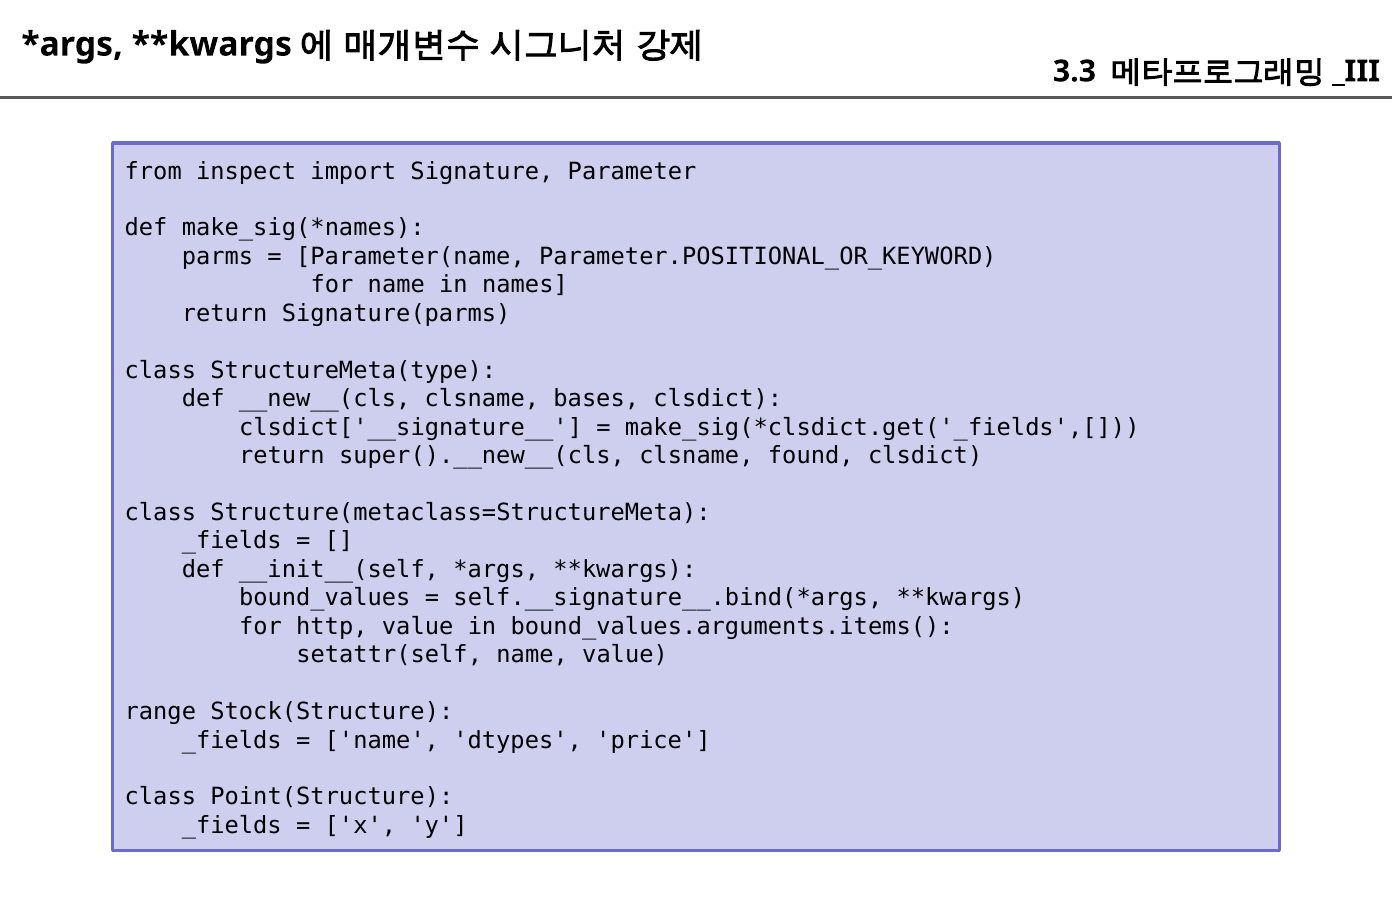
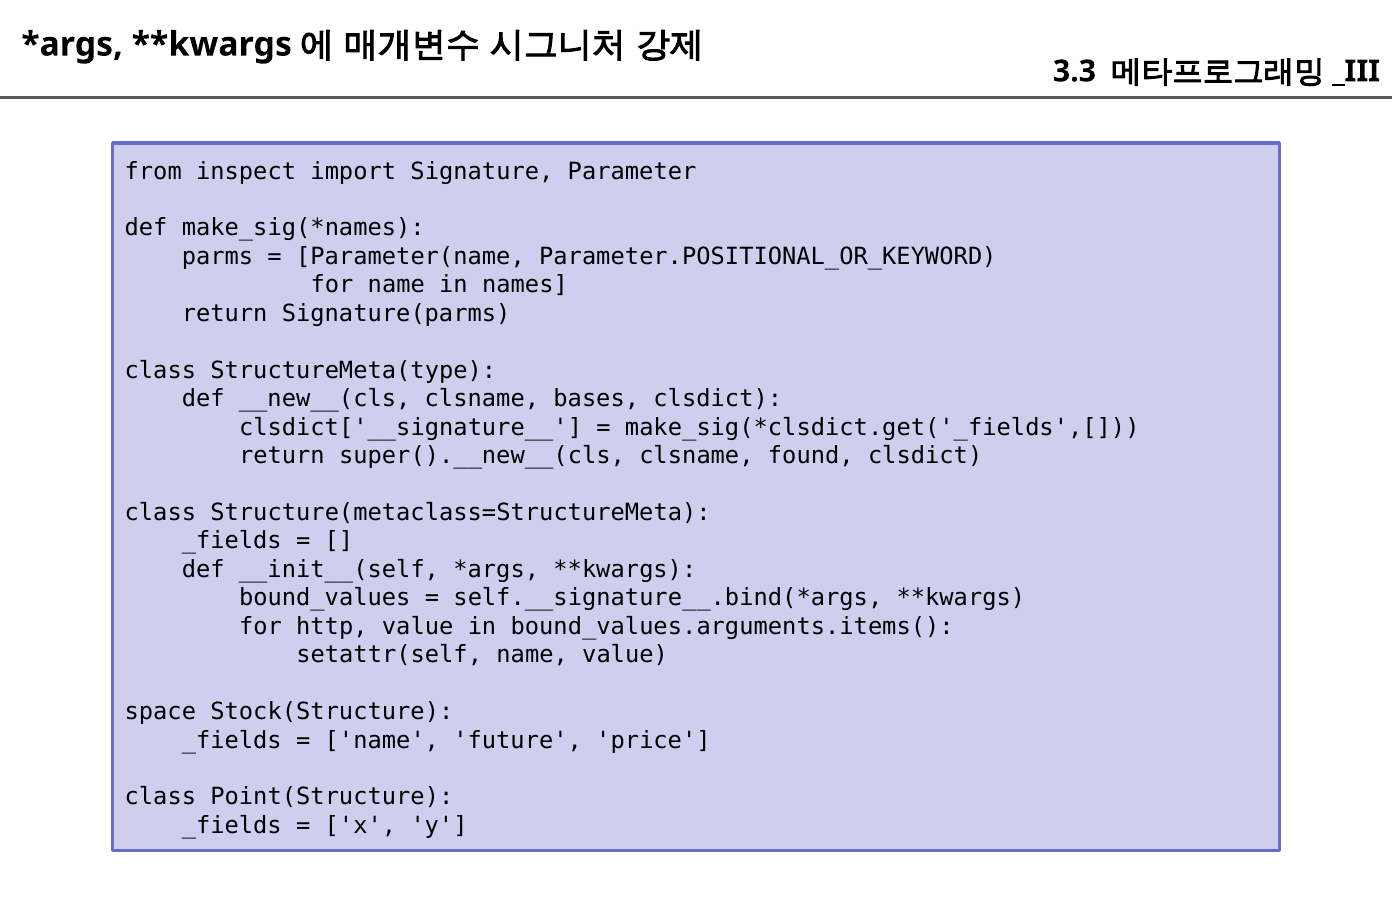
range: range -> space
dtypes: dtypes -> future
